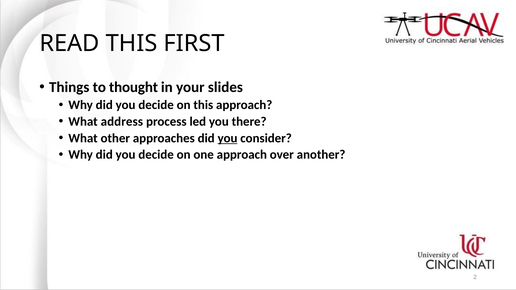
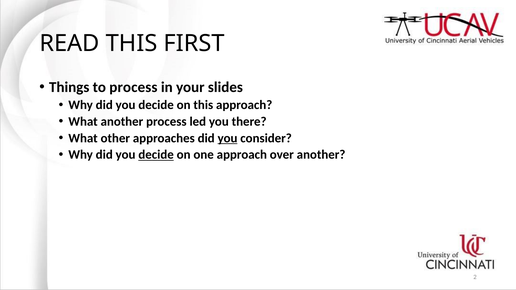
to thought: thought -> process
What address: address -> another
decide at (156, 155) underline: none -> present
